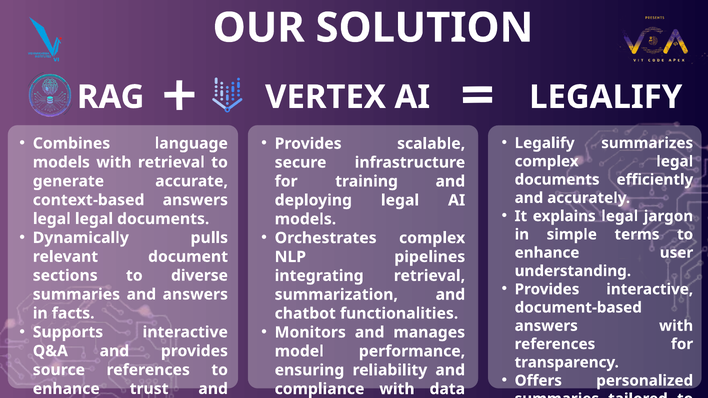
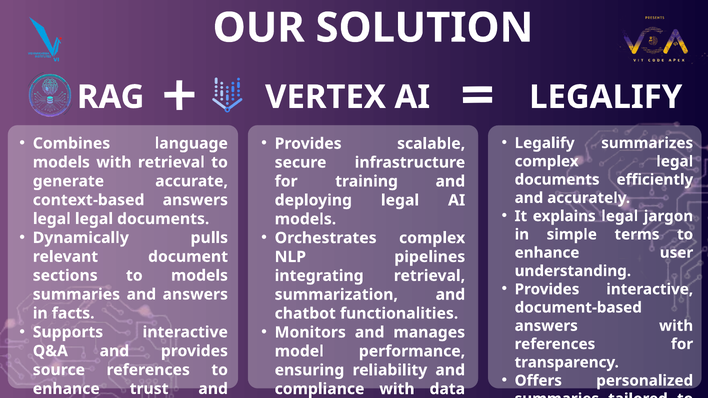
to diverse: diverse -> models
